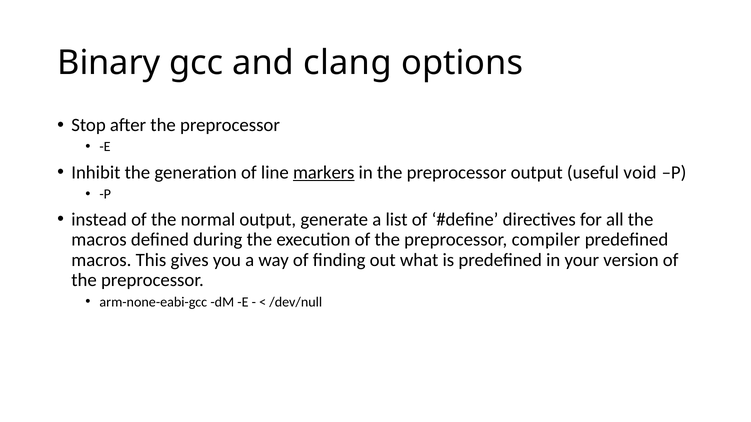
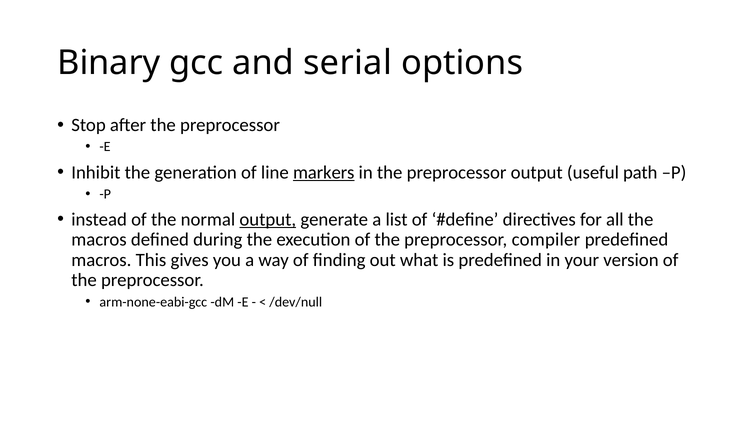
clang: clang -> serial
void: void -> path
output at (268, 220) underline: none -> present
